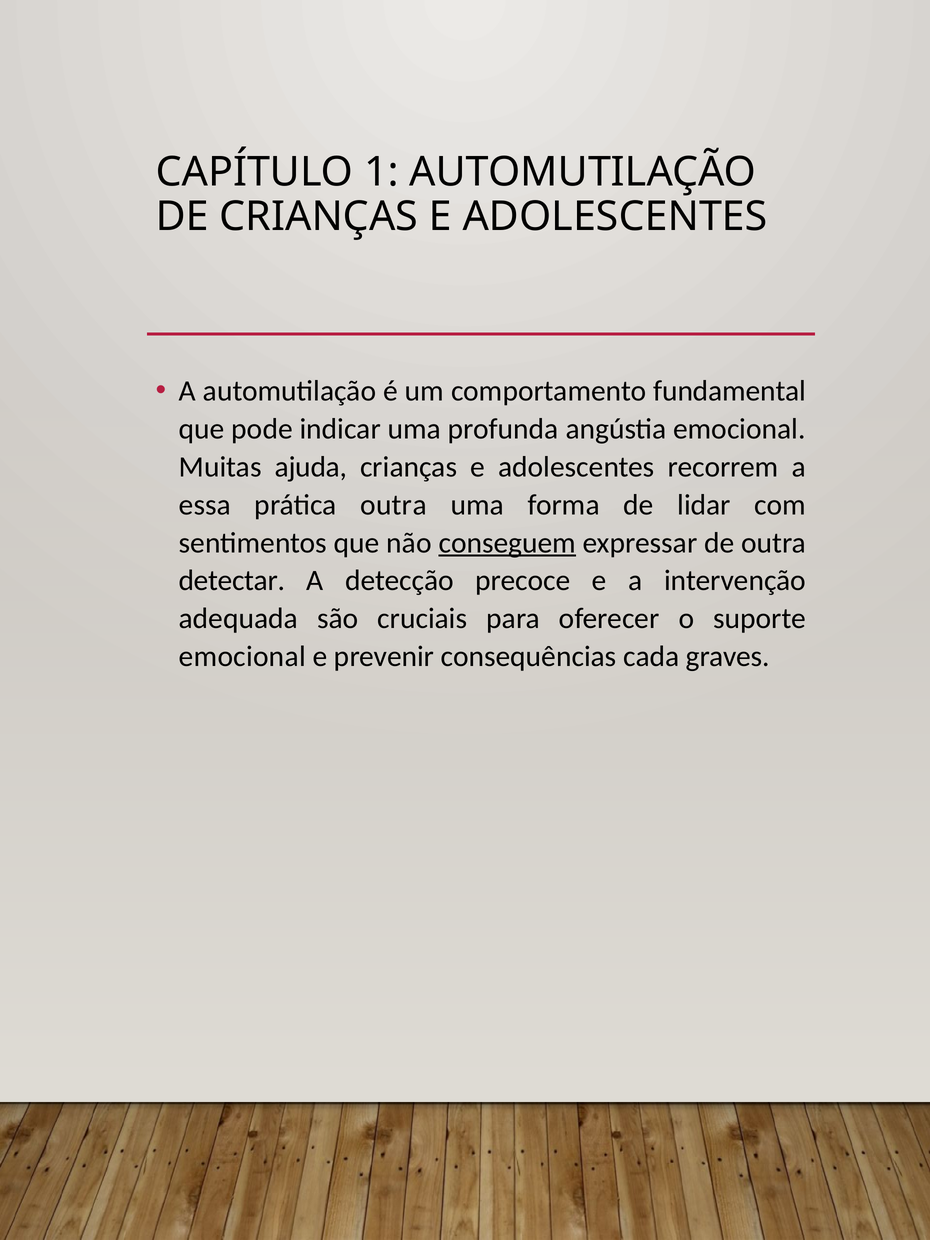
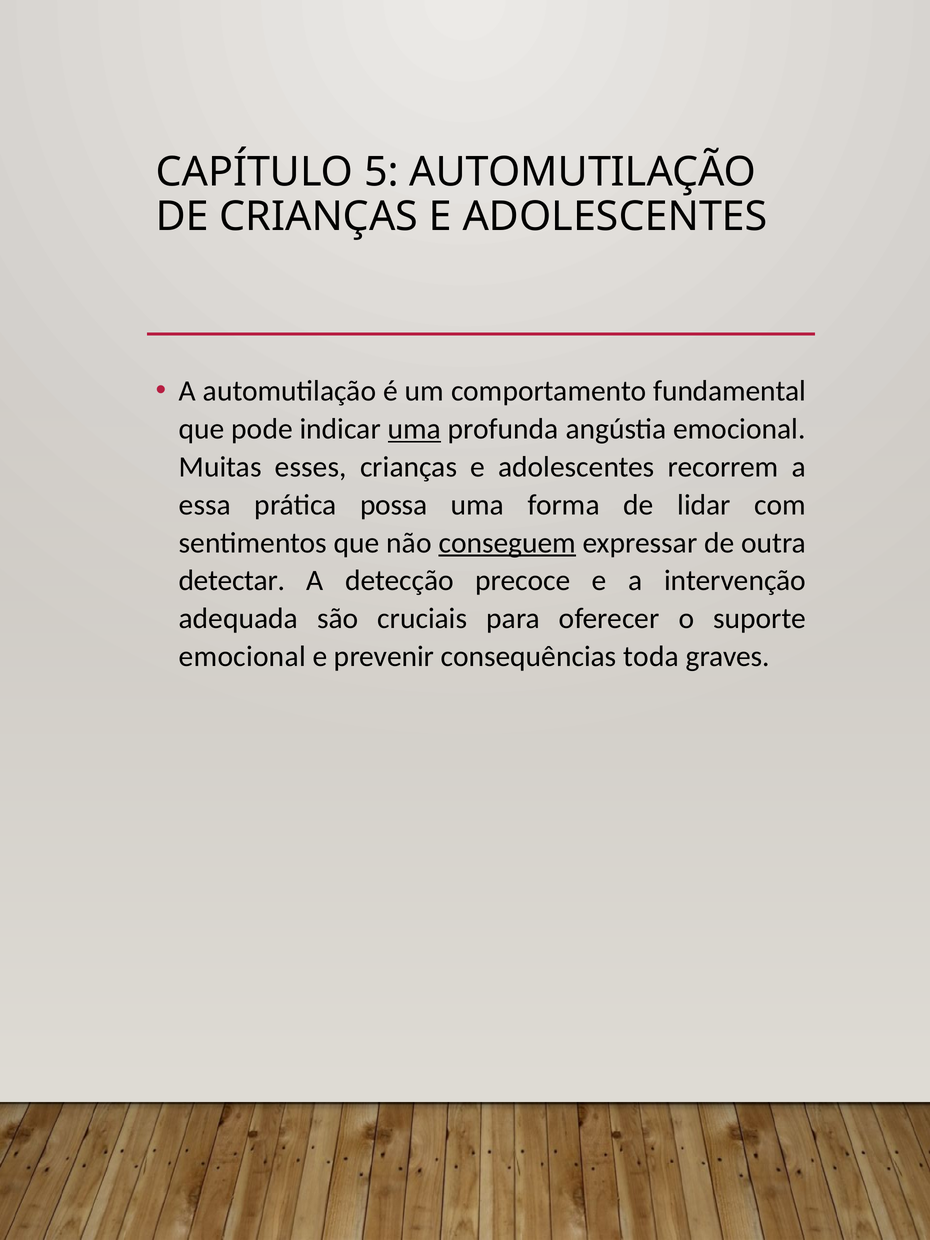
1: 1 -> 5
uma at (414, 429) underline: none -> present
ajuda: ajuda -> esses
prática outra: outra -> possa
cada: cada -> toda
